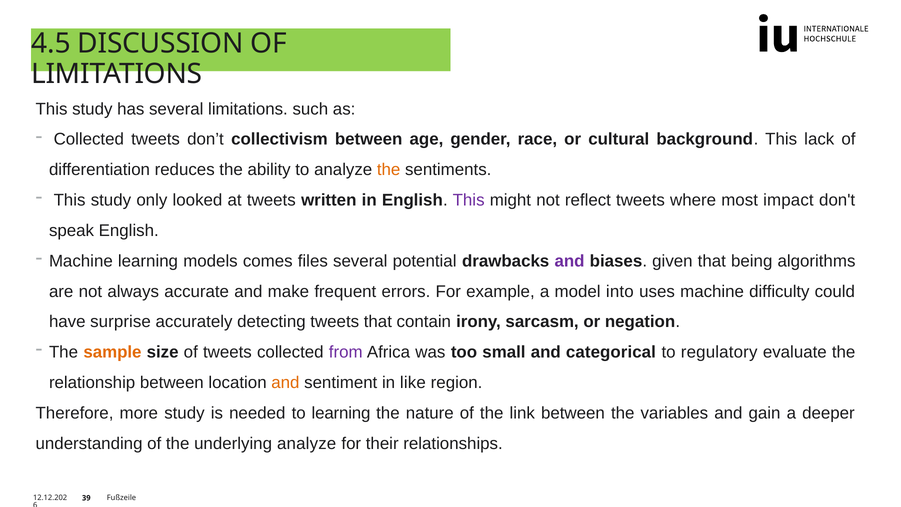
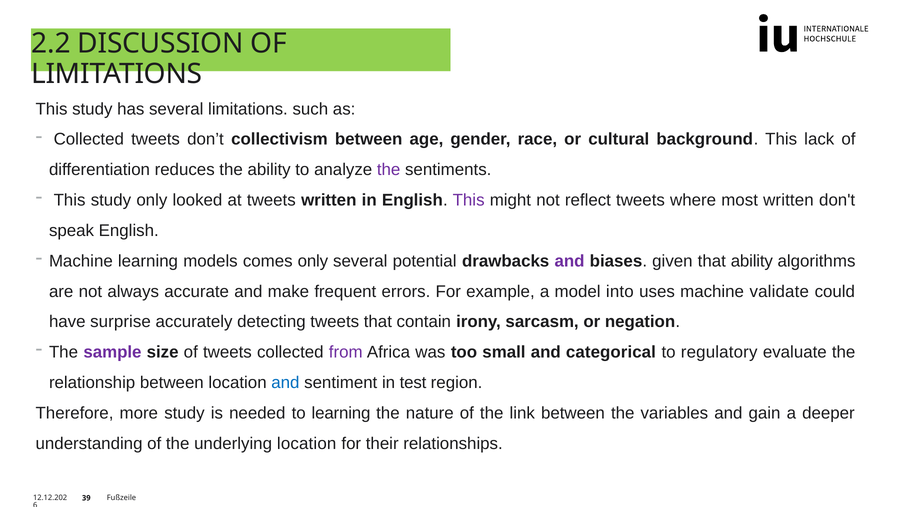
4.5: 4.5 -> 2.2
the at (389, 170) colour: orange -> purple
most impact: impact -> written
comes files: files -> only
that being: being -> ability
difficulty: difficulty -> validate
sample colour: orange -> purple
and at (285, 383) colour: orange -> blue
like: like -> test
underlying analyze: analyze -> location
